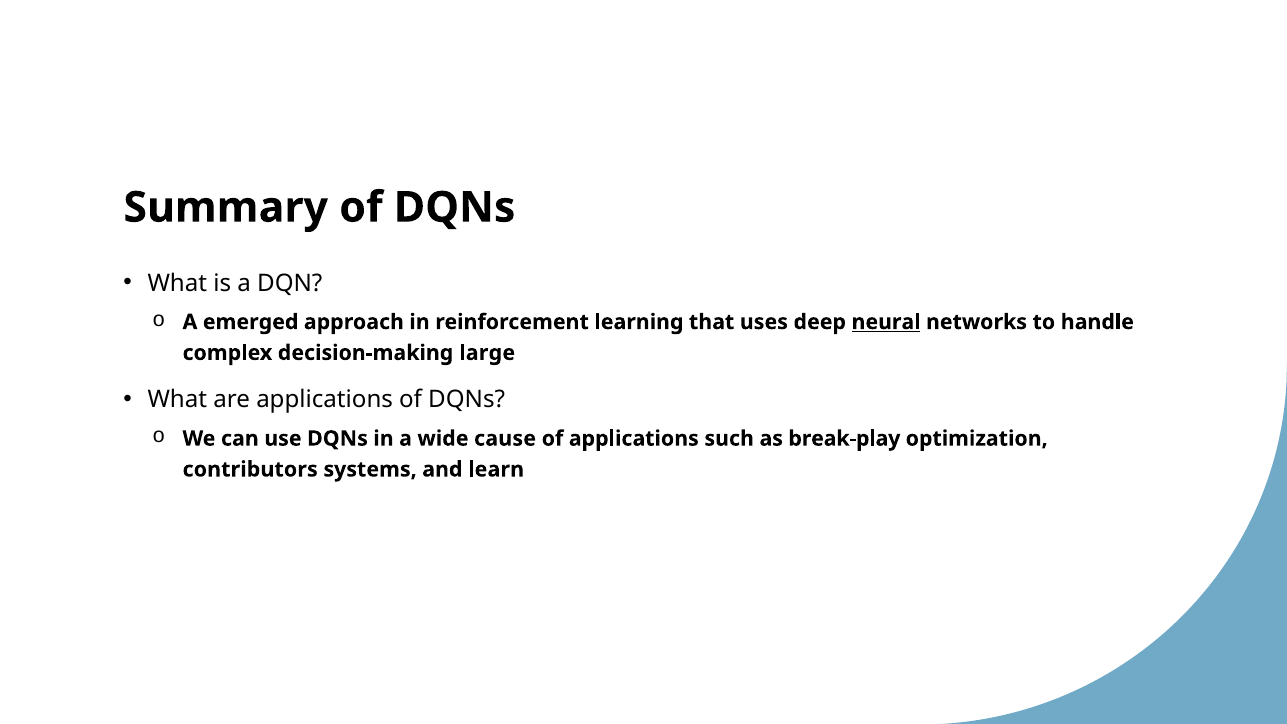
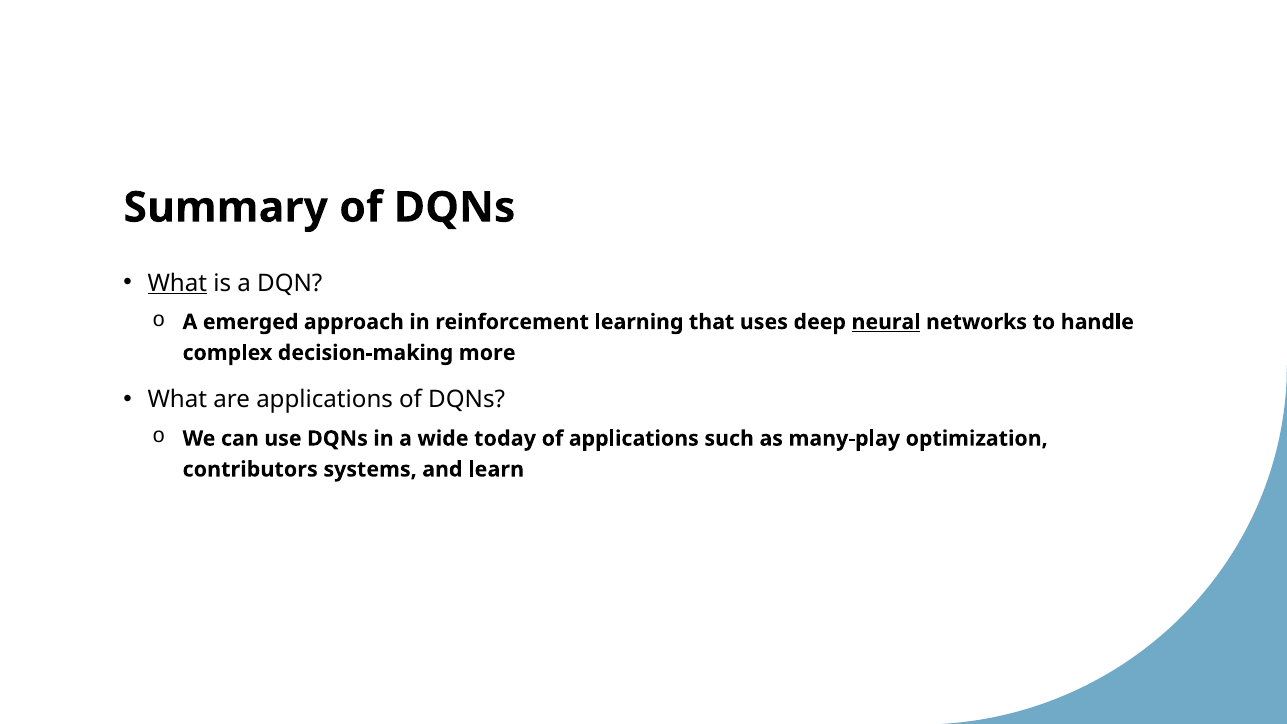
What at (177, 283) underline: none -> present
large: large -> more
cause: cause -> today
break-play: break-play -> many-play
